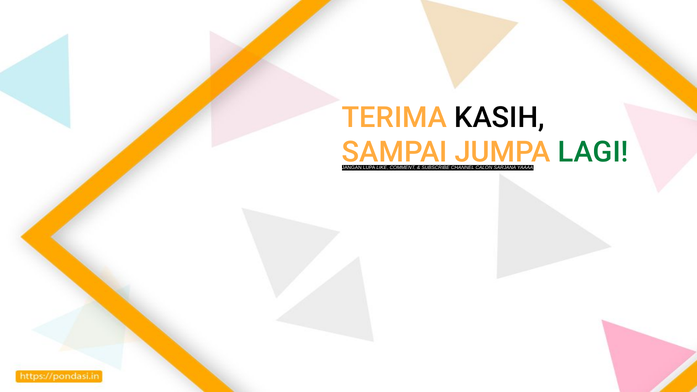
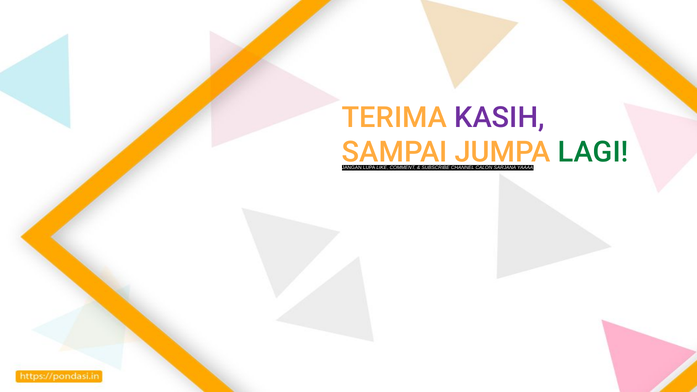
KASIH colour: black -> purple
